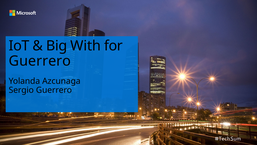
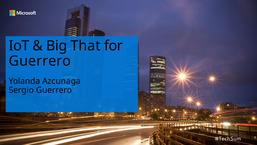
With: With -> That
